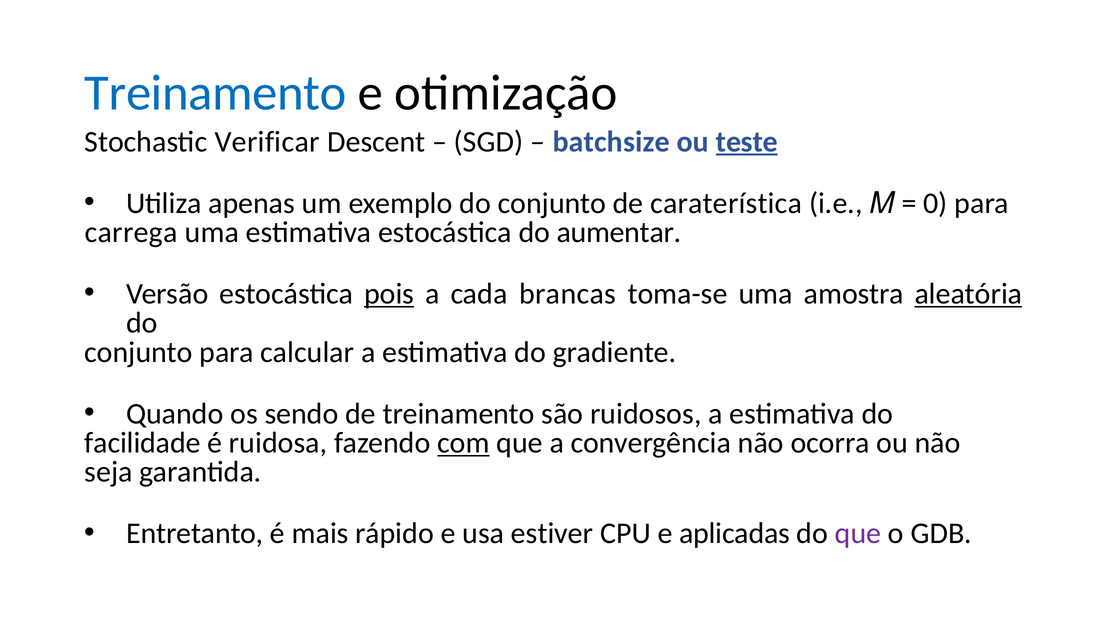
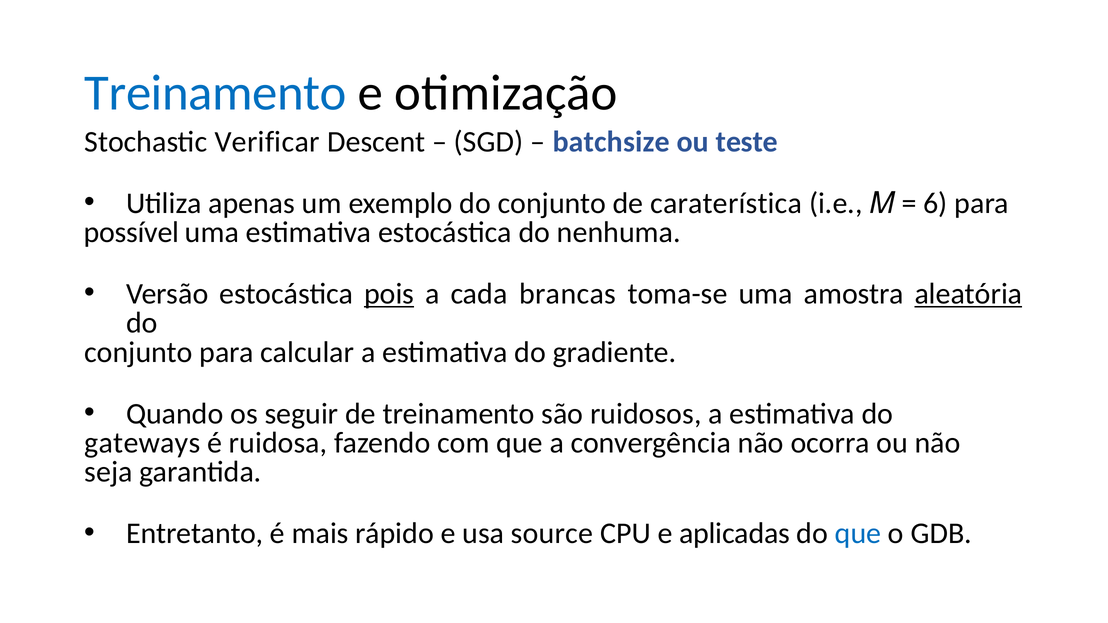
teste underline: present -> none
0: 0 -> 6
carrega: carrega -> possível
aumentar: aumentar -> nenhuma
sendo: sendo -> seguir
facilidade: facilidade -> gateways
com underline: present -> none
estiver: estiver -> source
que at (858, 534) colour: purple -> blue
